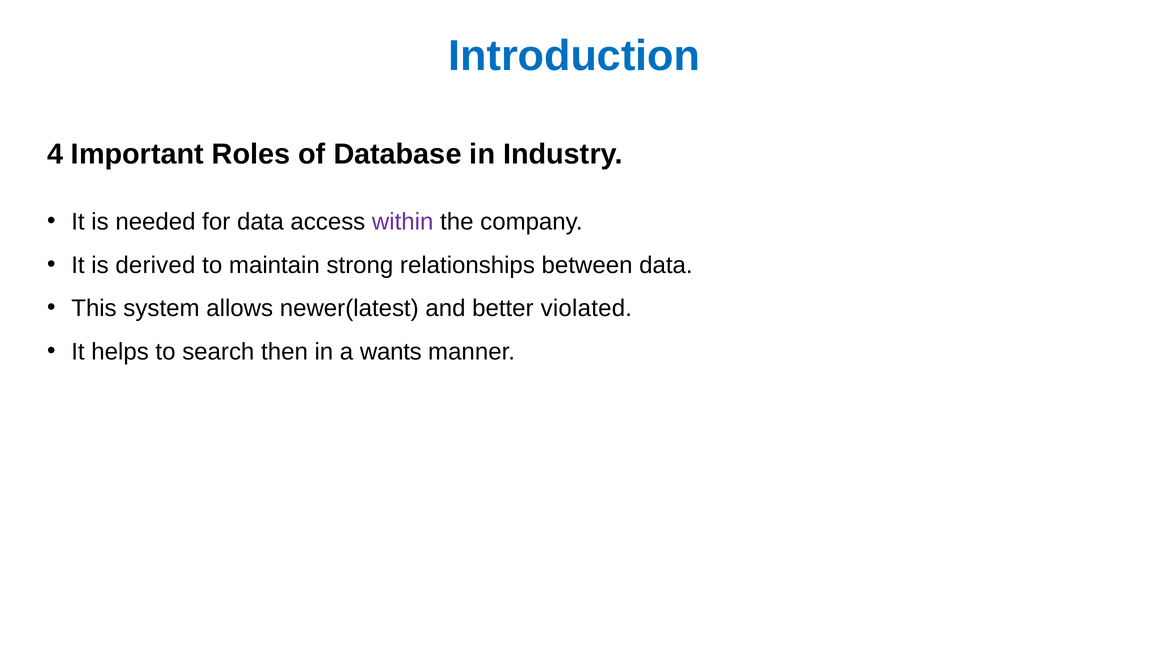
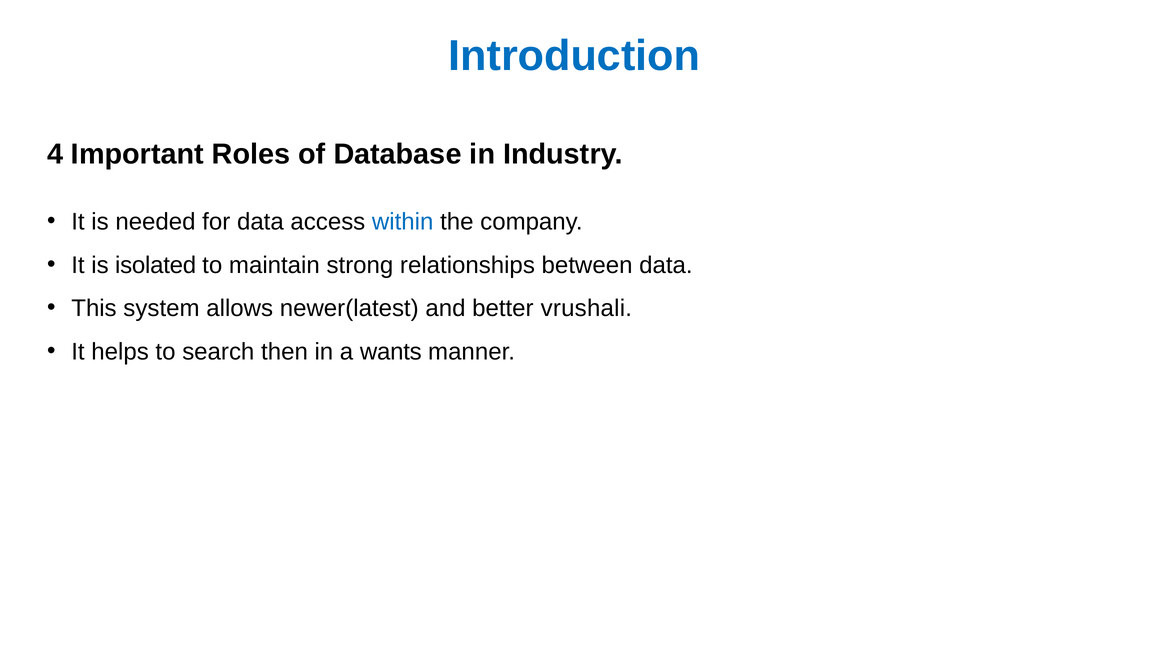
within colour: purple -> blue
derived: derived -> isolated
violated: violated -> vrushali
